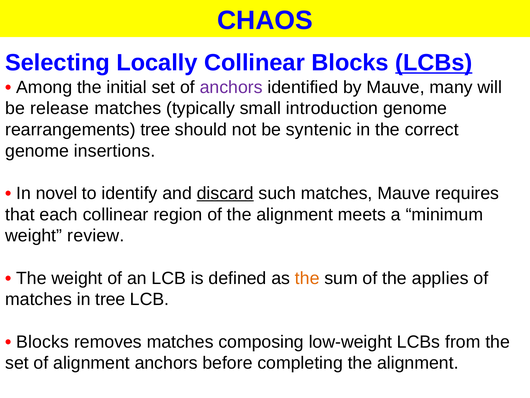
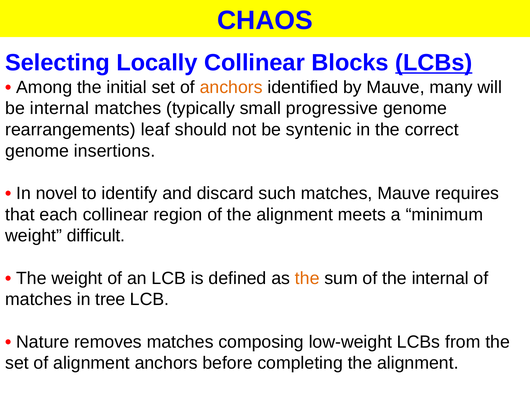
anchors at (231, 87) colour: purple -> orange
be release: release -> internal
introduction: introduction -> progressive
rearrangements tree: tree -> leaf
discard underline: present -> none
review: review -> difficult
the applies: applies -> internal
Blocks at (43, 341): Blocks -> Nature
